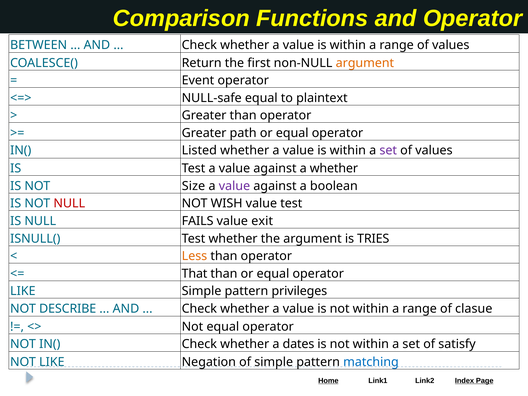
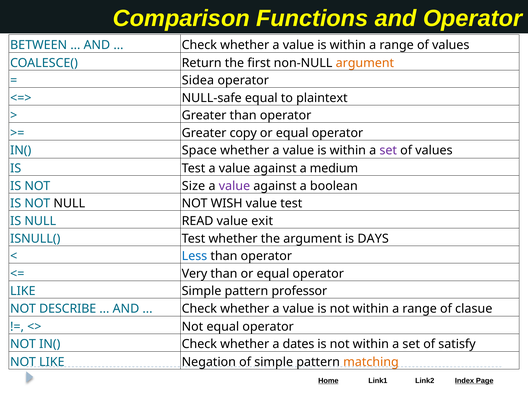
Event: Event -> Sidea
path: path -> copy
Listed: Listed -> Space
a whether: whether -> medium
NULL at (69, 204) colour: red -> black
FAILS: FAILS -> READ
TRIES: TRIES -> DAYS
Less colour: orange -> blue
That: That -> Very
privileges: privileges -> professor
matching colour: blue -> orange
